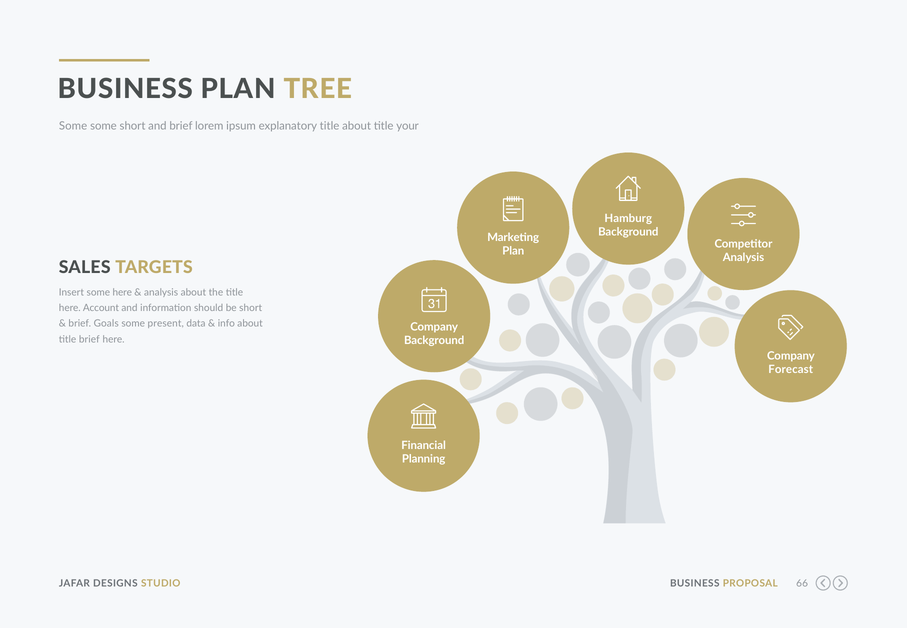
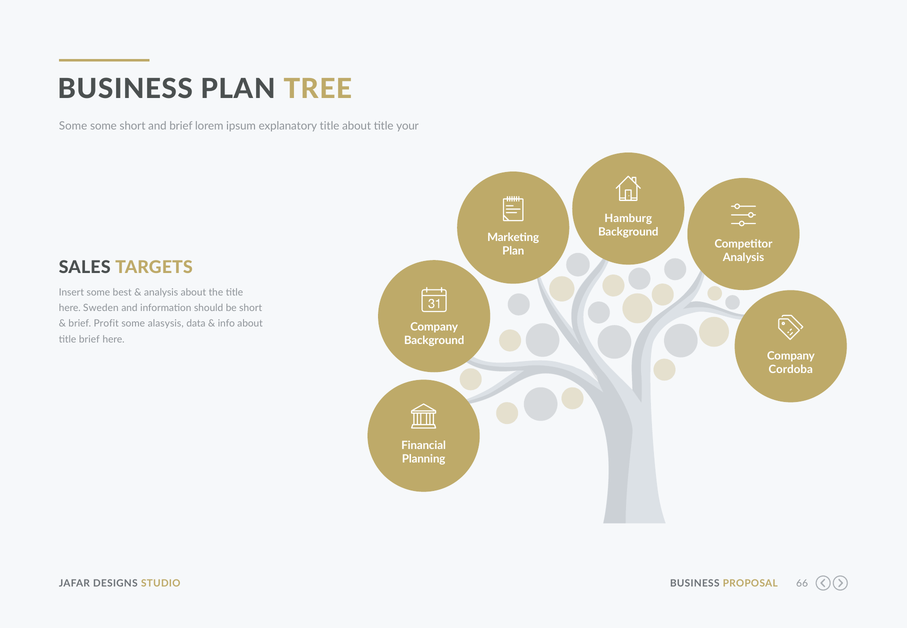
some here: here -> best
Account: Account -> Sweden
Goals: Goals -> Profit
present: present -> alasysis
Forecast: Forecast -> Cordoba
